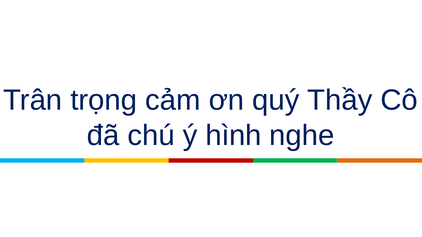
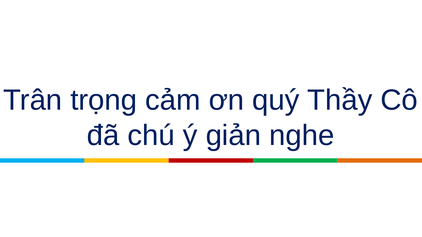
hình: hình -> giản
